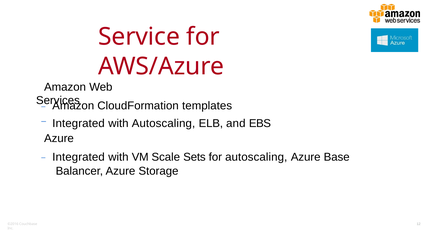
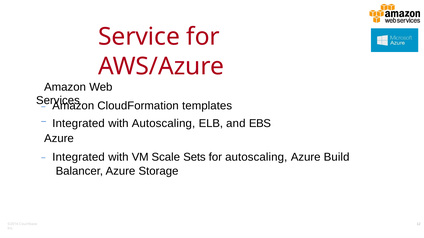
Base: Base -> Build
